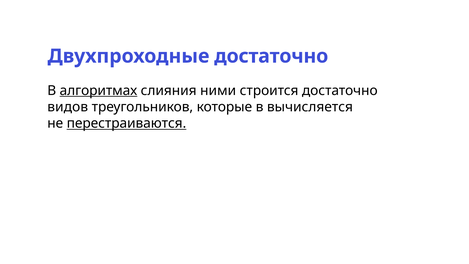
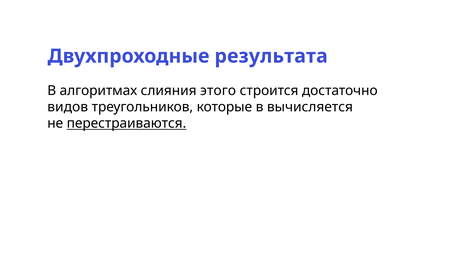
Двухпроходные достаточно: достаточно -> результата
алгоритмах underline: present -> none
ними: ними -> этого
